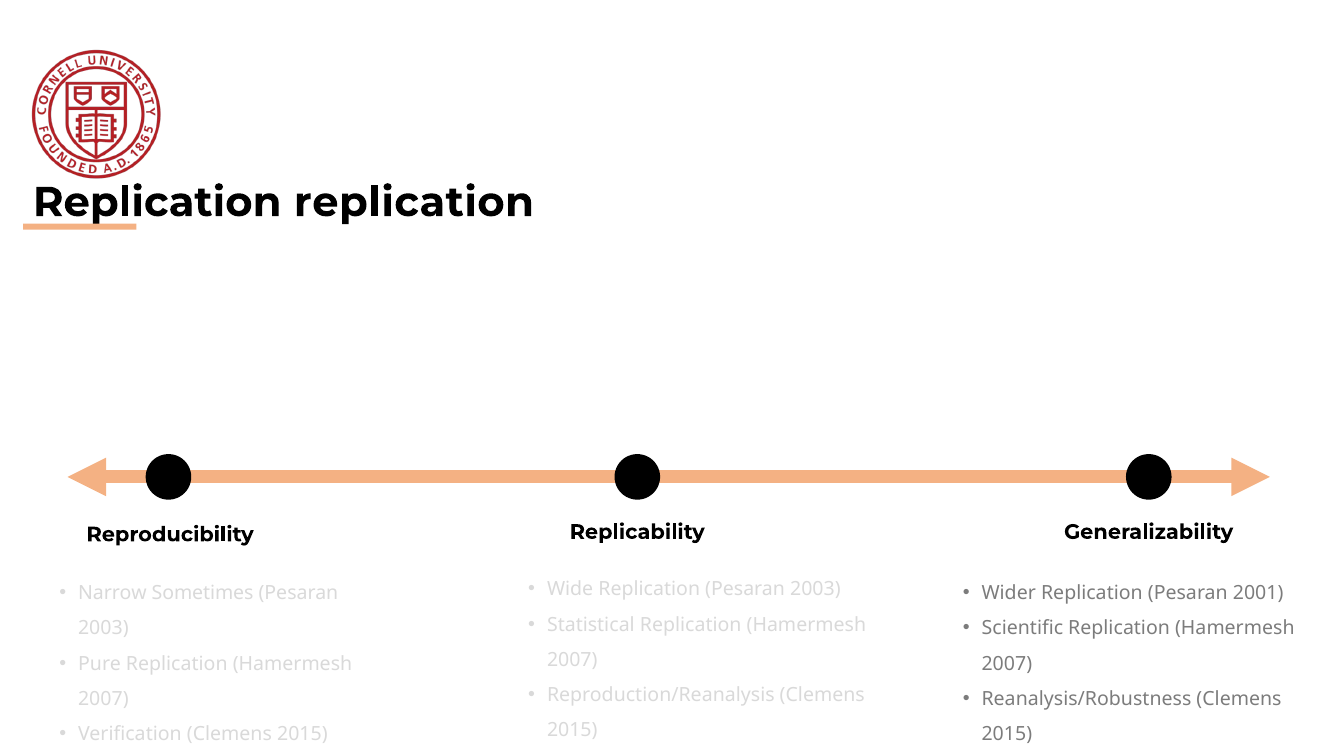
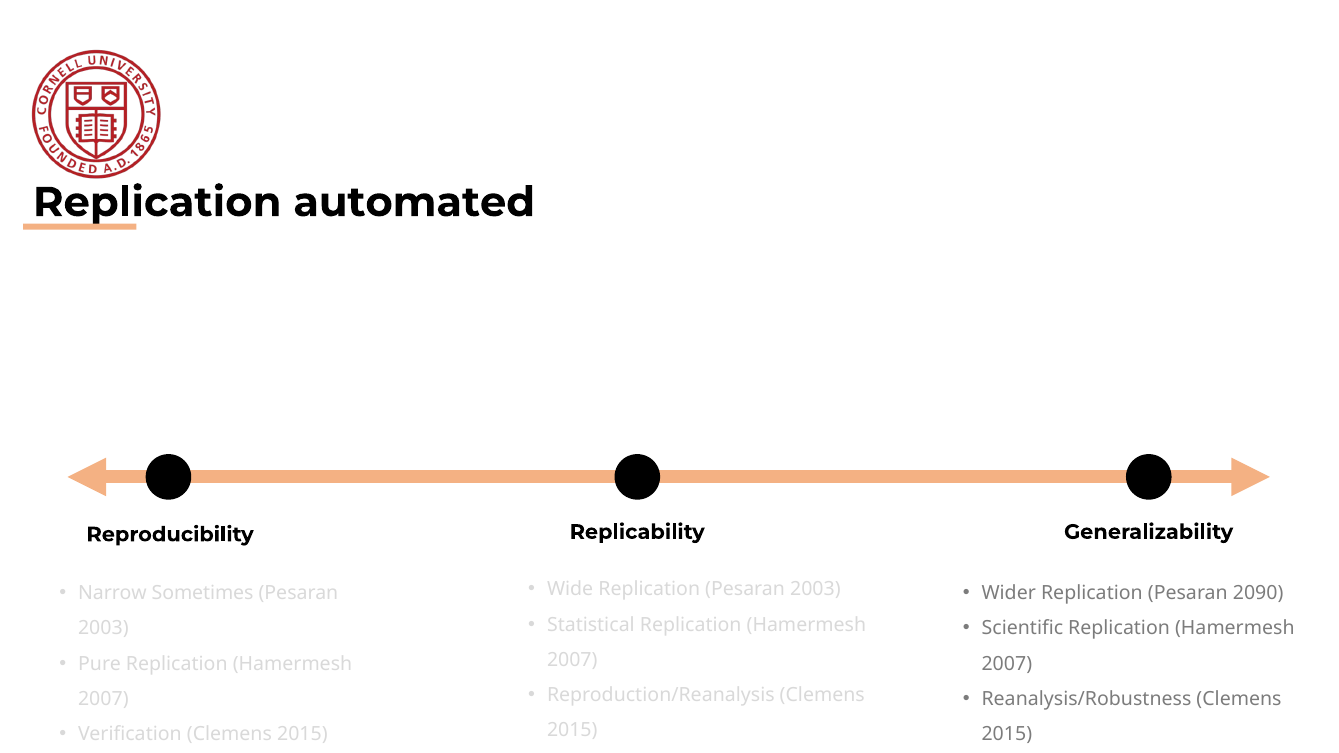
Replication replication: replication -> automated
2001: 2001 -> 2090
